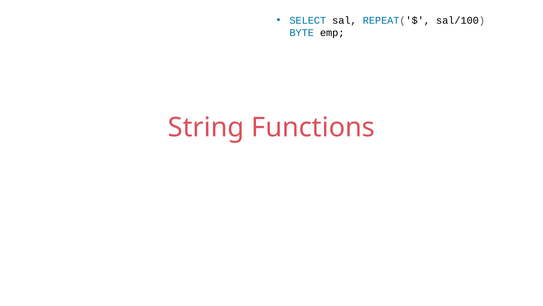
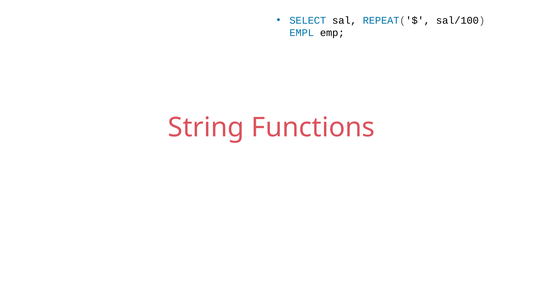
BYTE: BYTE -> EMPL
